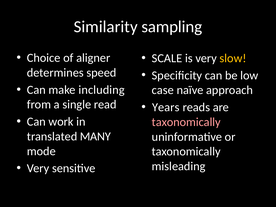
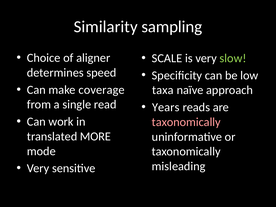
slow colour: yellow -> light green
including: including -> coverage
case: case -> taxa
MANY: MANY -> MORE
